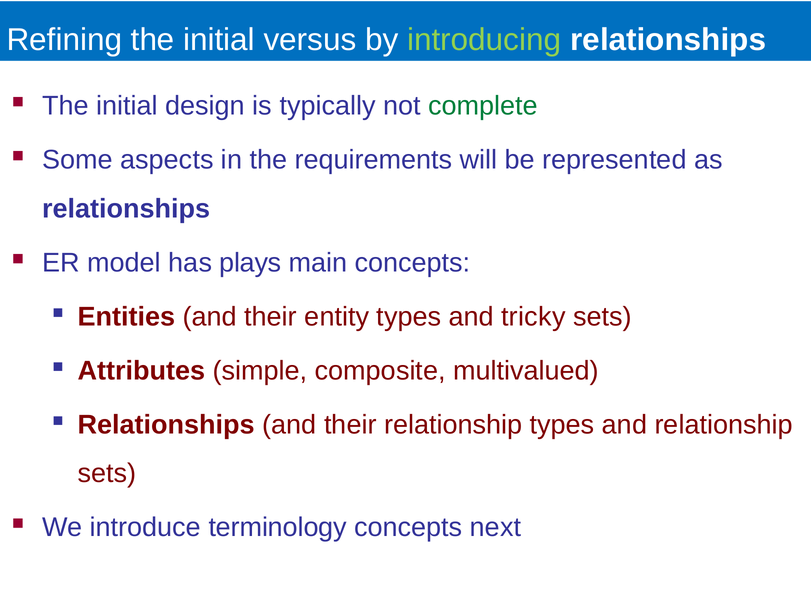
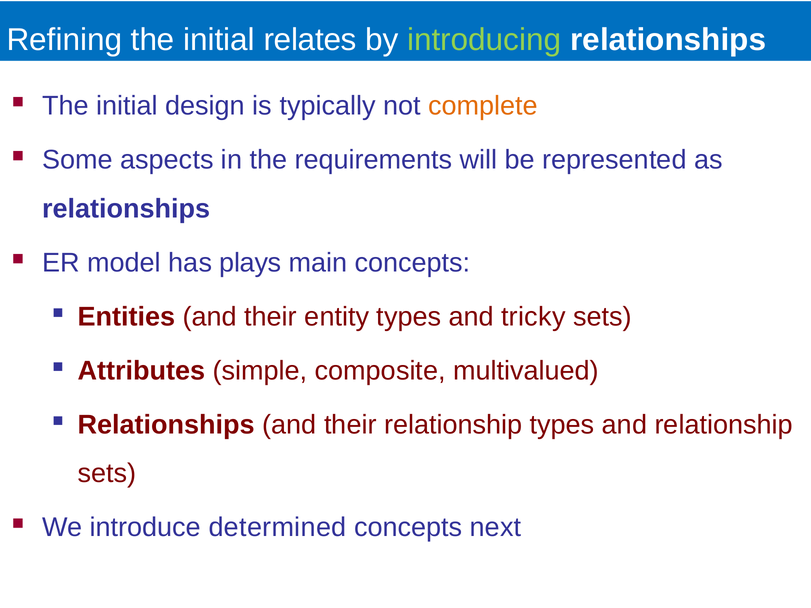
versus: versus -> relates
complete colour: green -> orange
terminology: terminology -> determined
